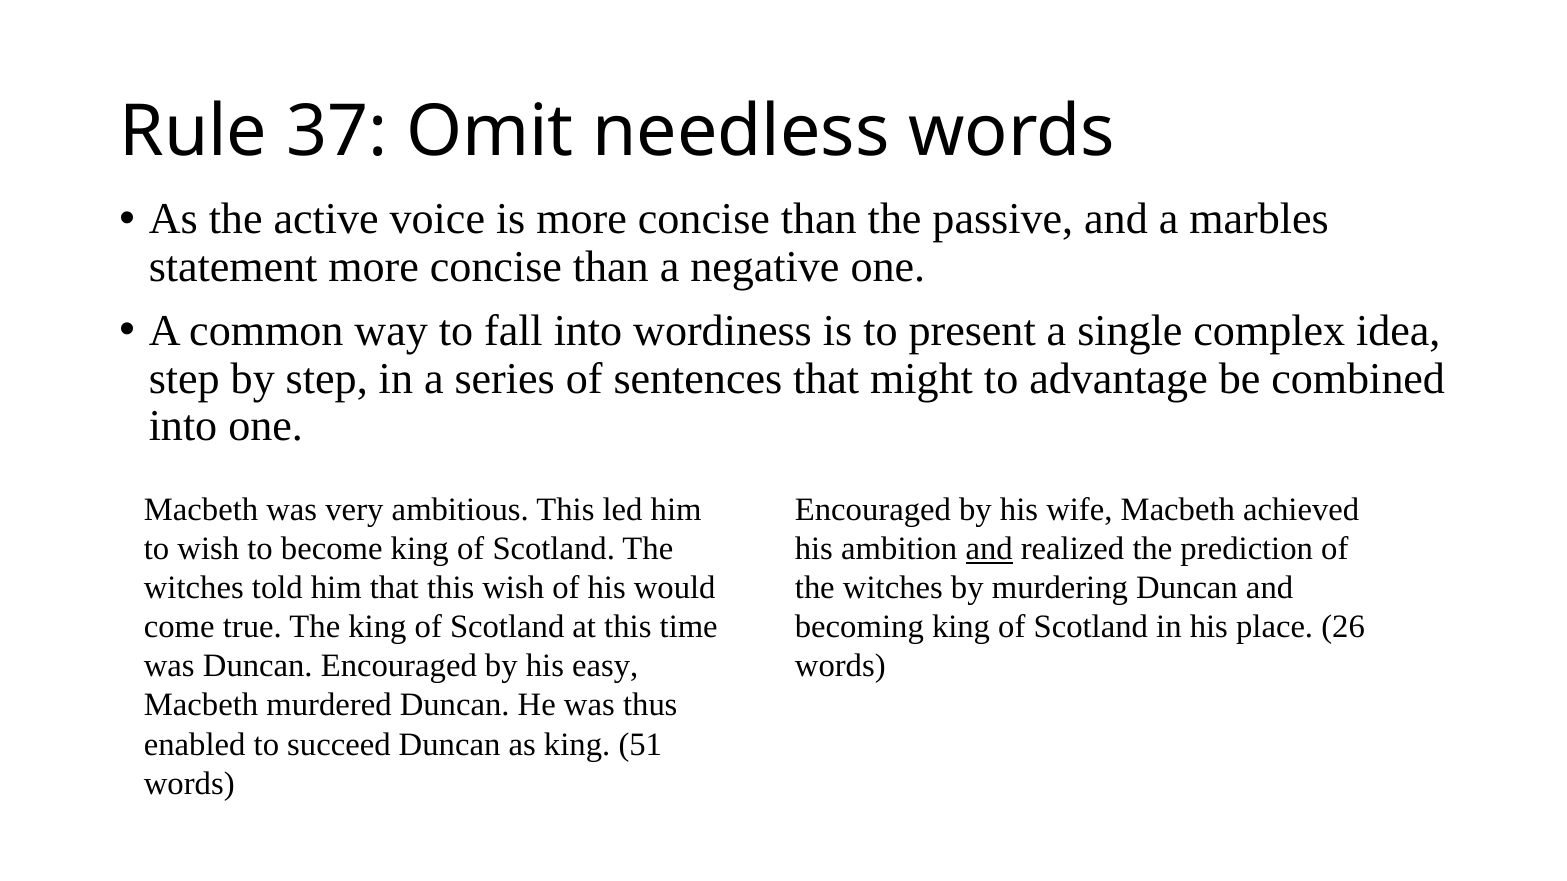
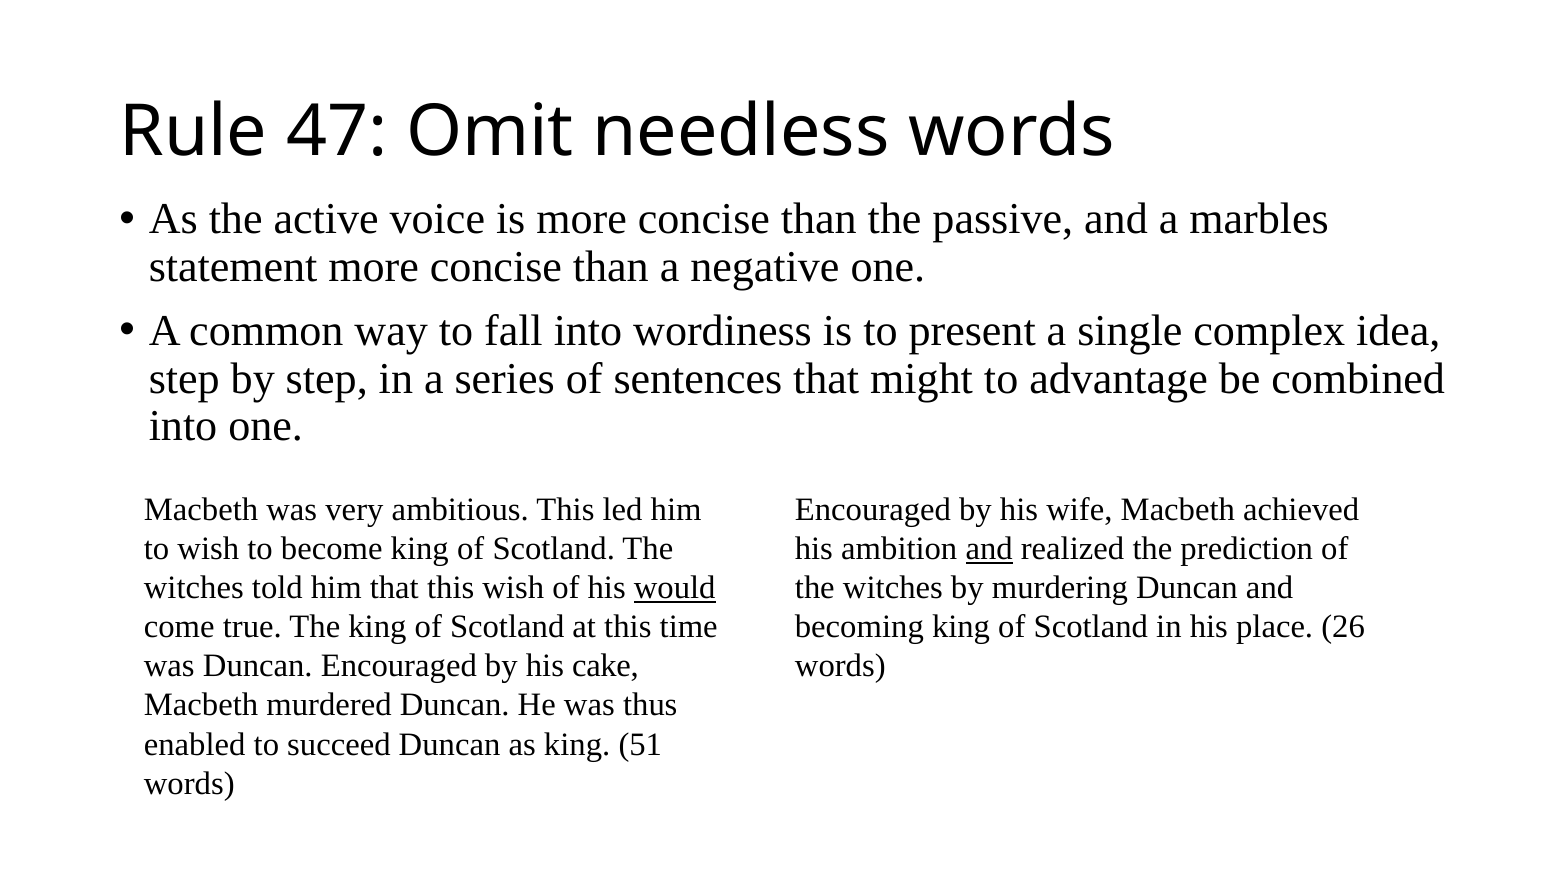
37: 37 -> 47
would underline: none -> present
easy: easy -> cake
